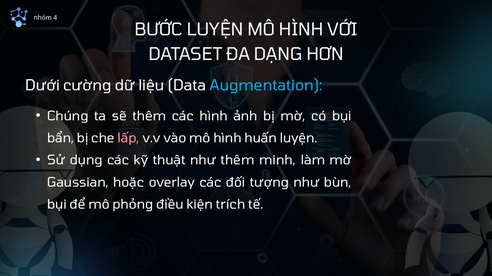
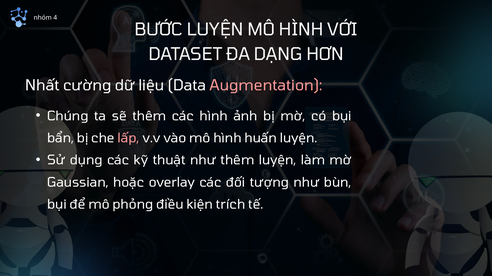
Dưới: Dưới -> Nhất
Augmentation colour: light blue -> pink
thêm minh: minh -> luyện
